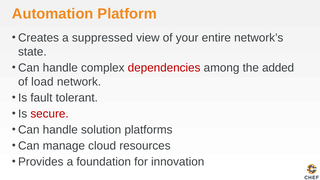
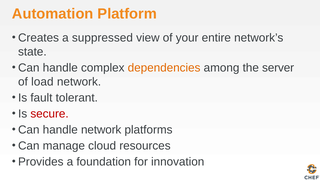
dependencies colour: red -> orange
added: added -> server
handle solution: solution -> network
